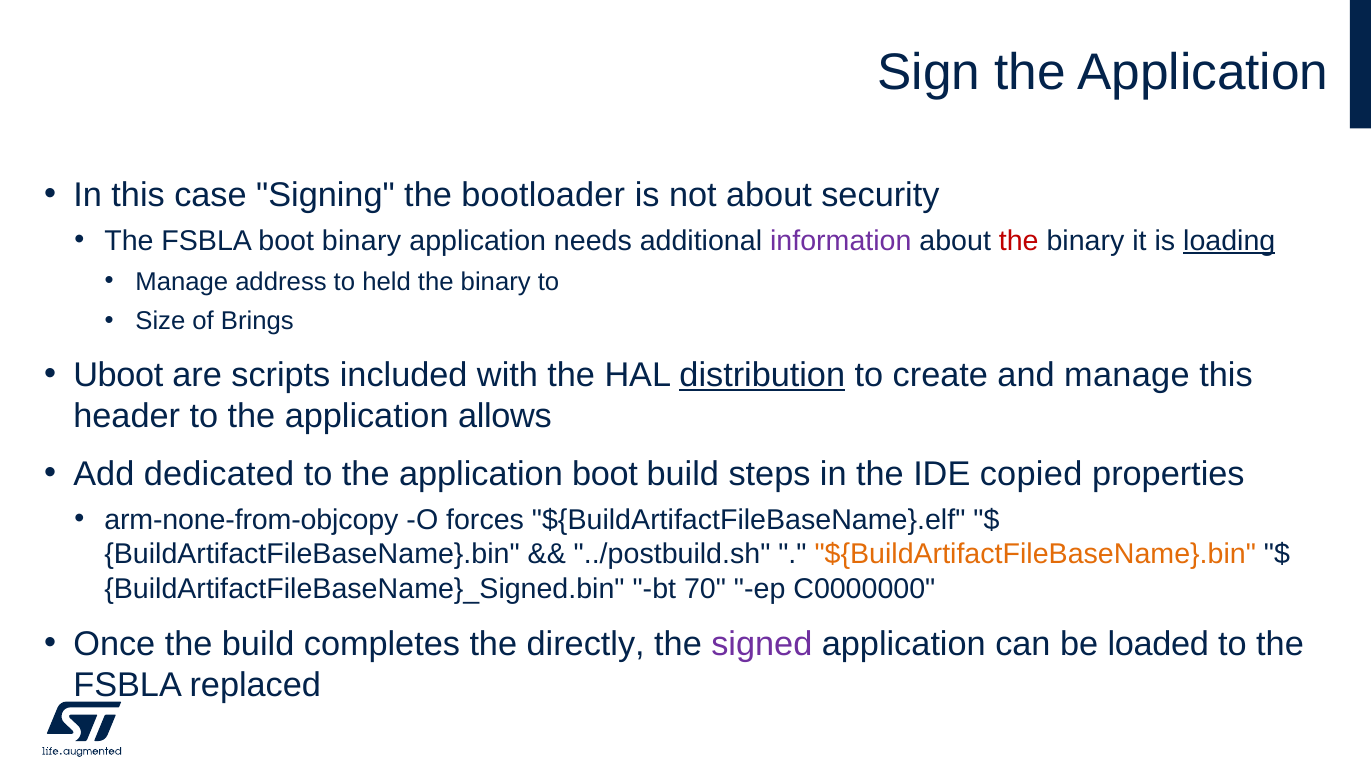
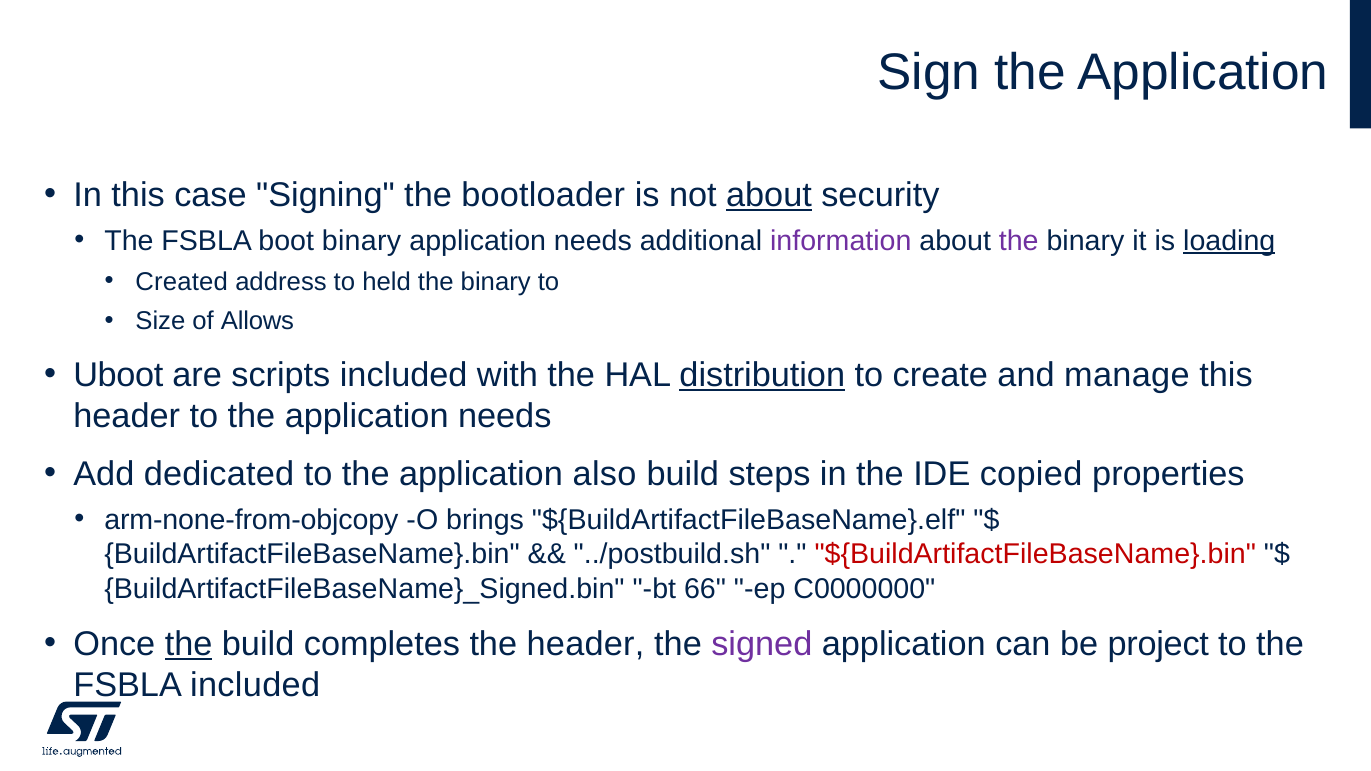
about at (769, 195) underline: none -> present
the at (1019, 241) colour: red -> purple
Manage at (182, 282): Manage -> Created
Brings: Brings -> Allows
the application allows: allows -> needs
application boot: boot -> also
forces: forces -> brings
${BuildArtifactFileBaseName}.bin colour: orange -> red
70: 70 -> 66
the at (189, 644) underline: none -> present
the directly: directly -> header
loaded: loaded -> project
FSBLA replaced: replaced -> included
